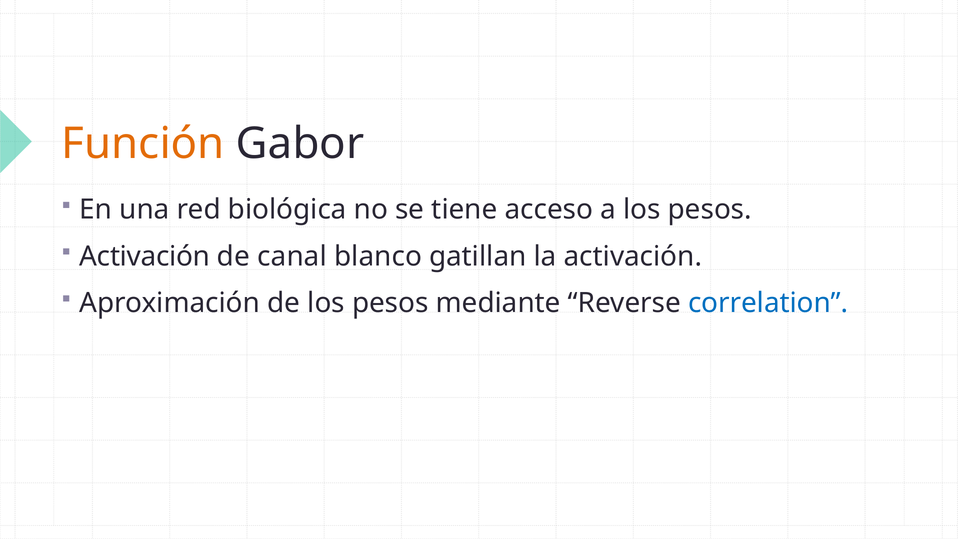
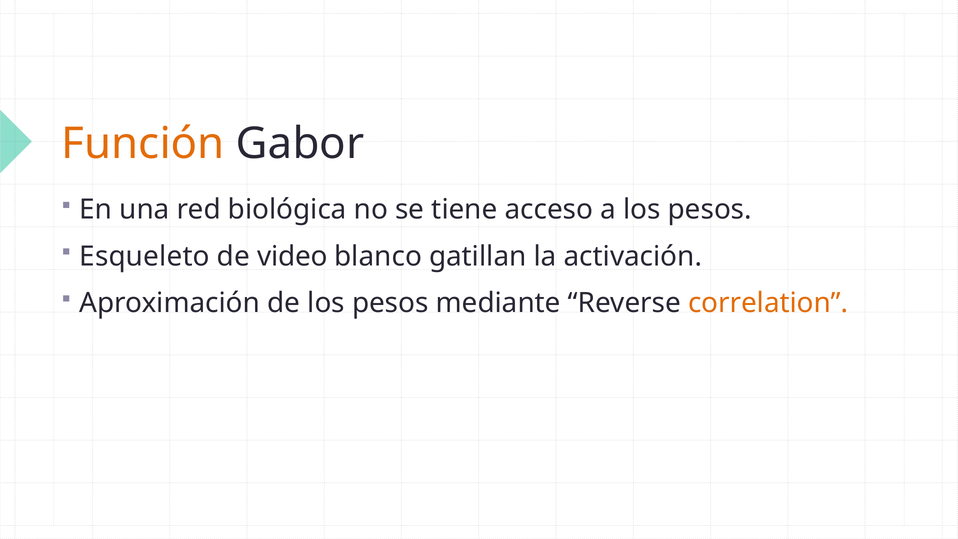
Activación at (145, 256): Activación -> Esqueleto
canal: canal -> video
correlation colour: blue -> orange
